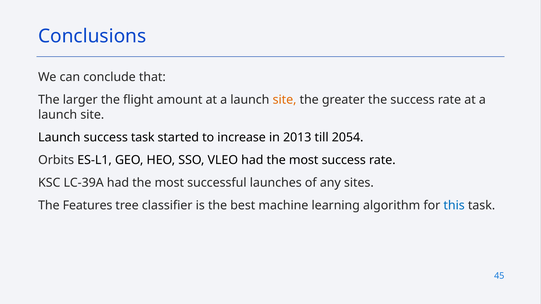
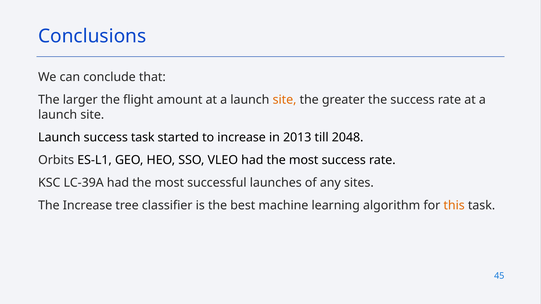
2054: 2054 -> 2048
The Features: Features -> Increase
this colour: blue -> orange
